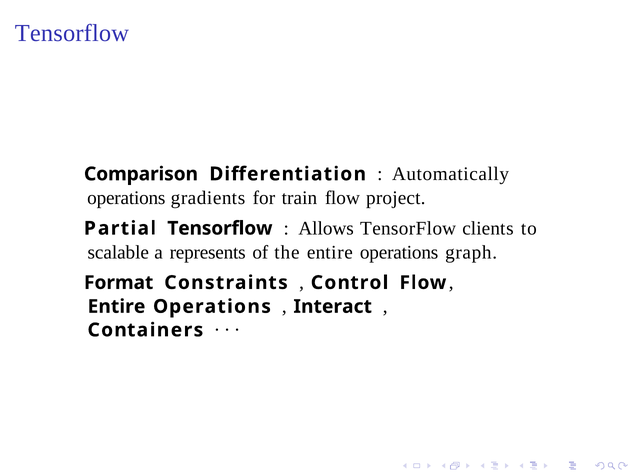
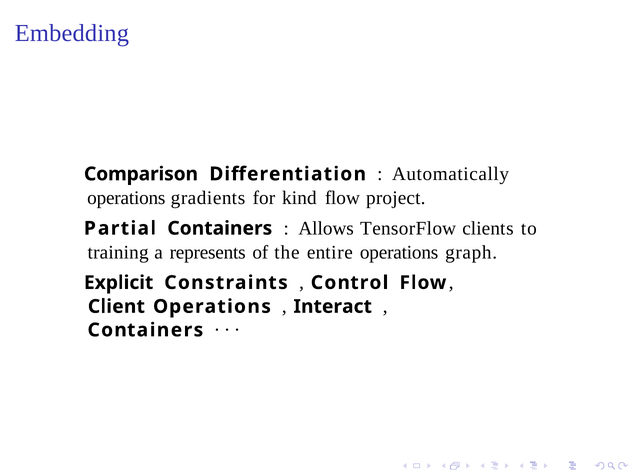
Tensorflow at (72, 33): Tensorflow -> Embedding
train: train -> kind
Partial Tensorflow: Tensorflow -> Containers
scalable: scalable -> training
Format: Format -> Explicit
Entire at (116, 306): Entire -> Client
